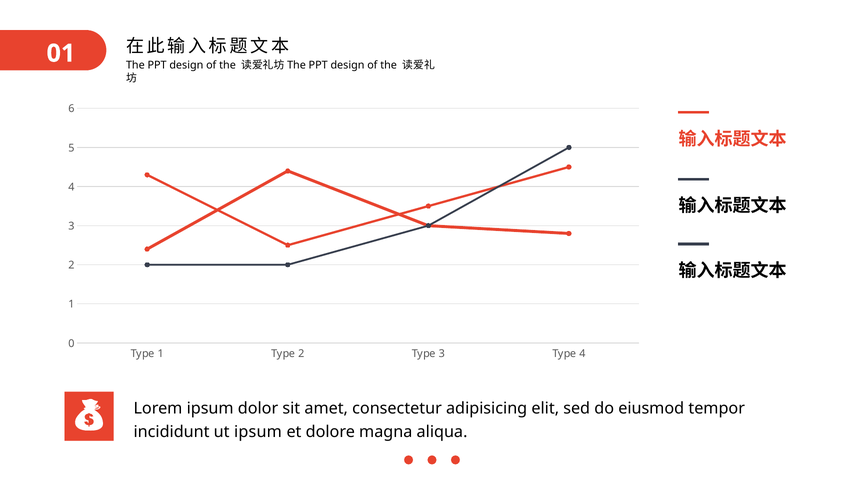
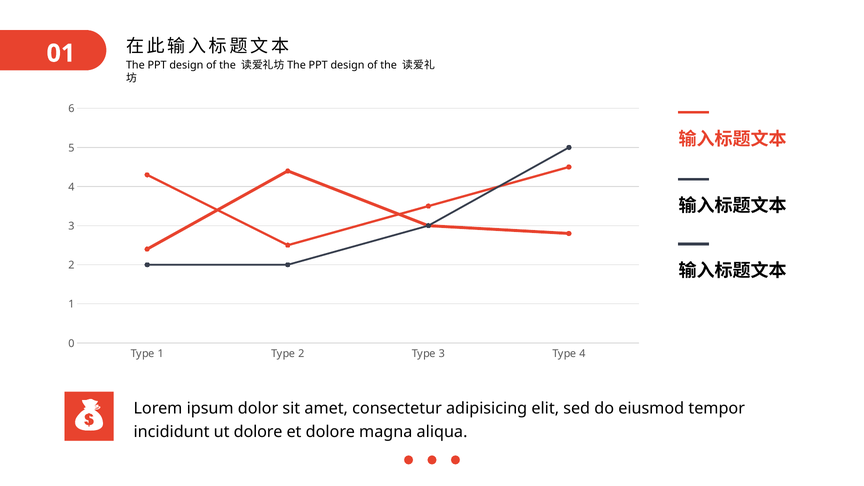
ut ipsum: ipsum -> dolore
